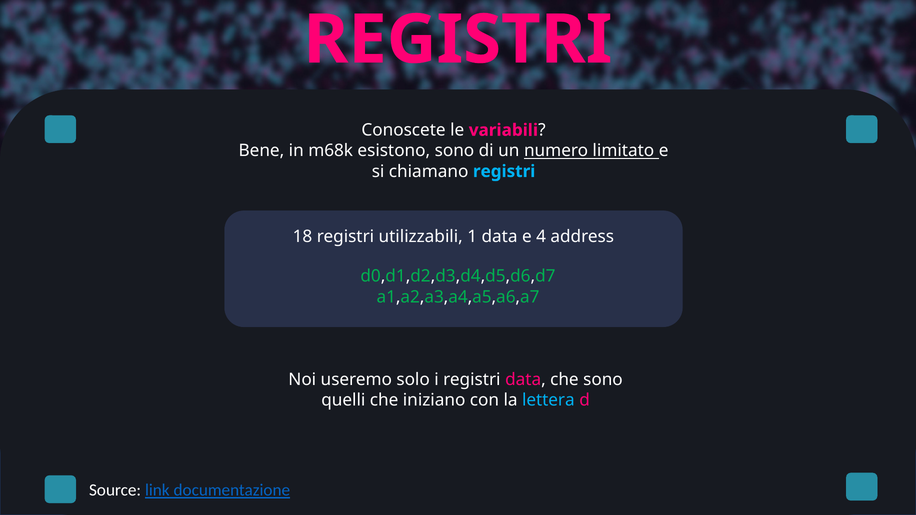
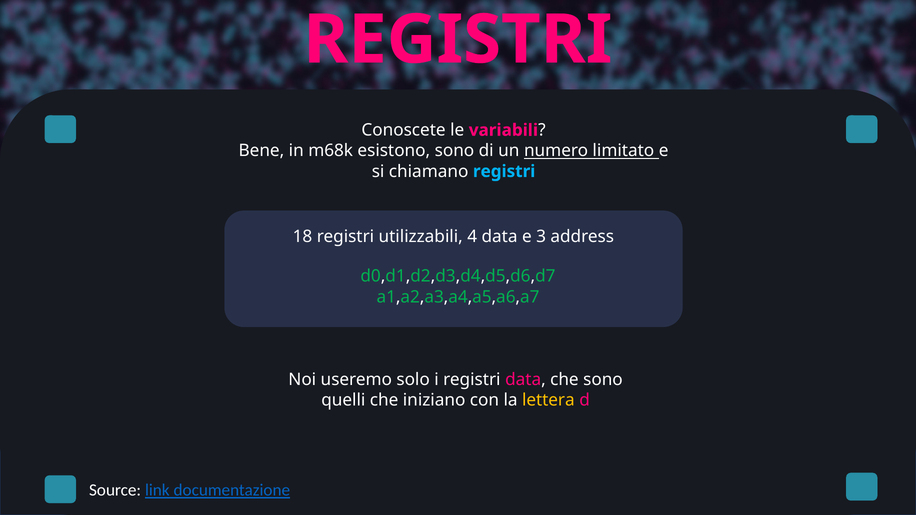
1: 1 -> 4
4: 4 -> 3
lettera colour: light blue -> yellow
